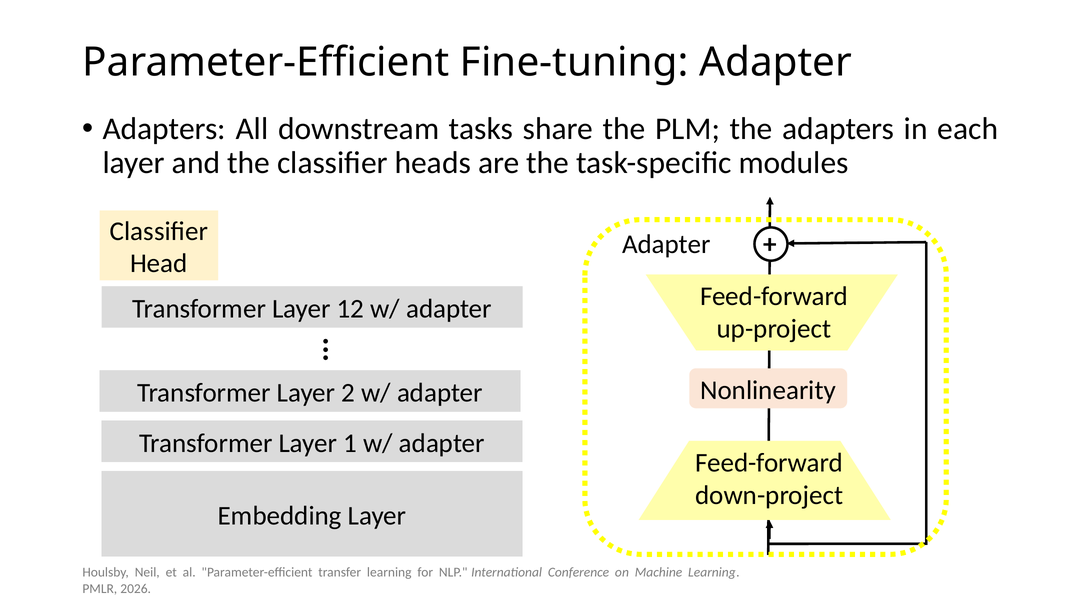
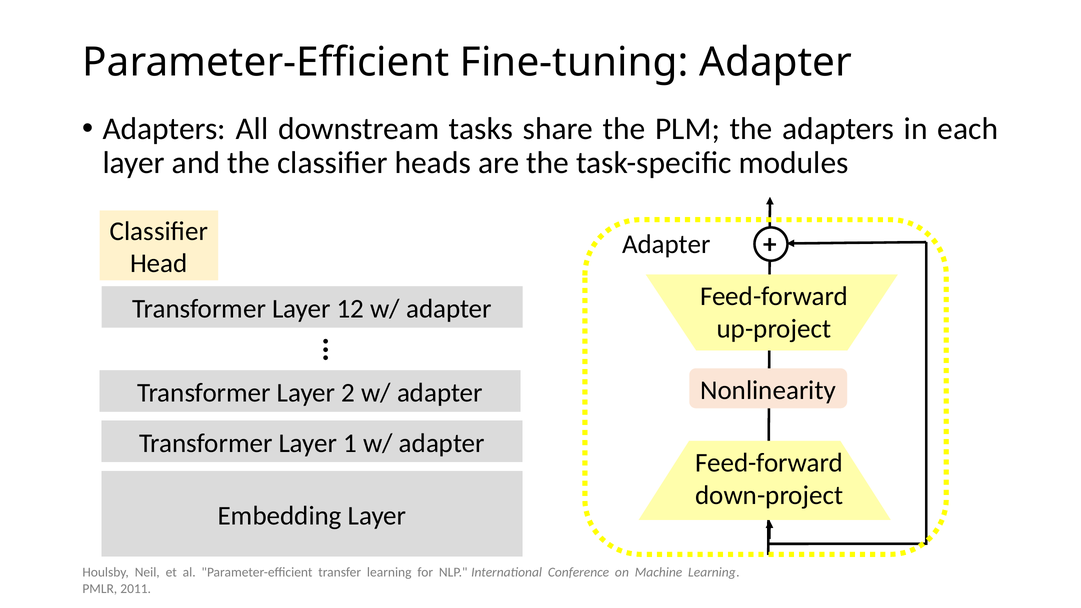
2026: 2026 -> 2011
